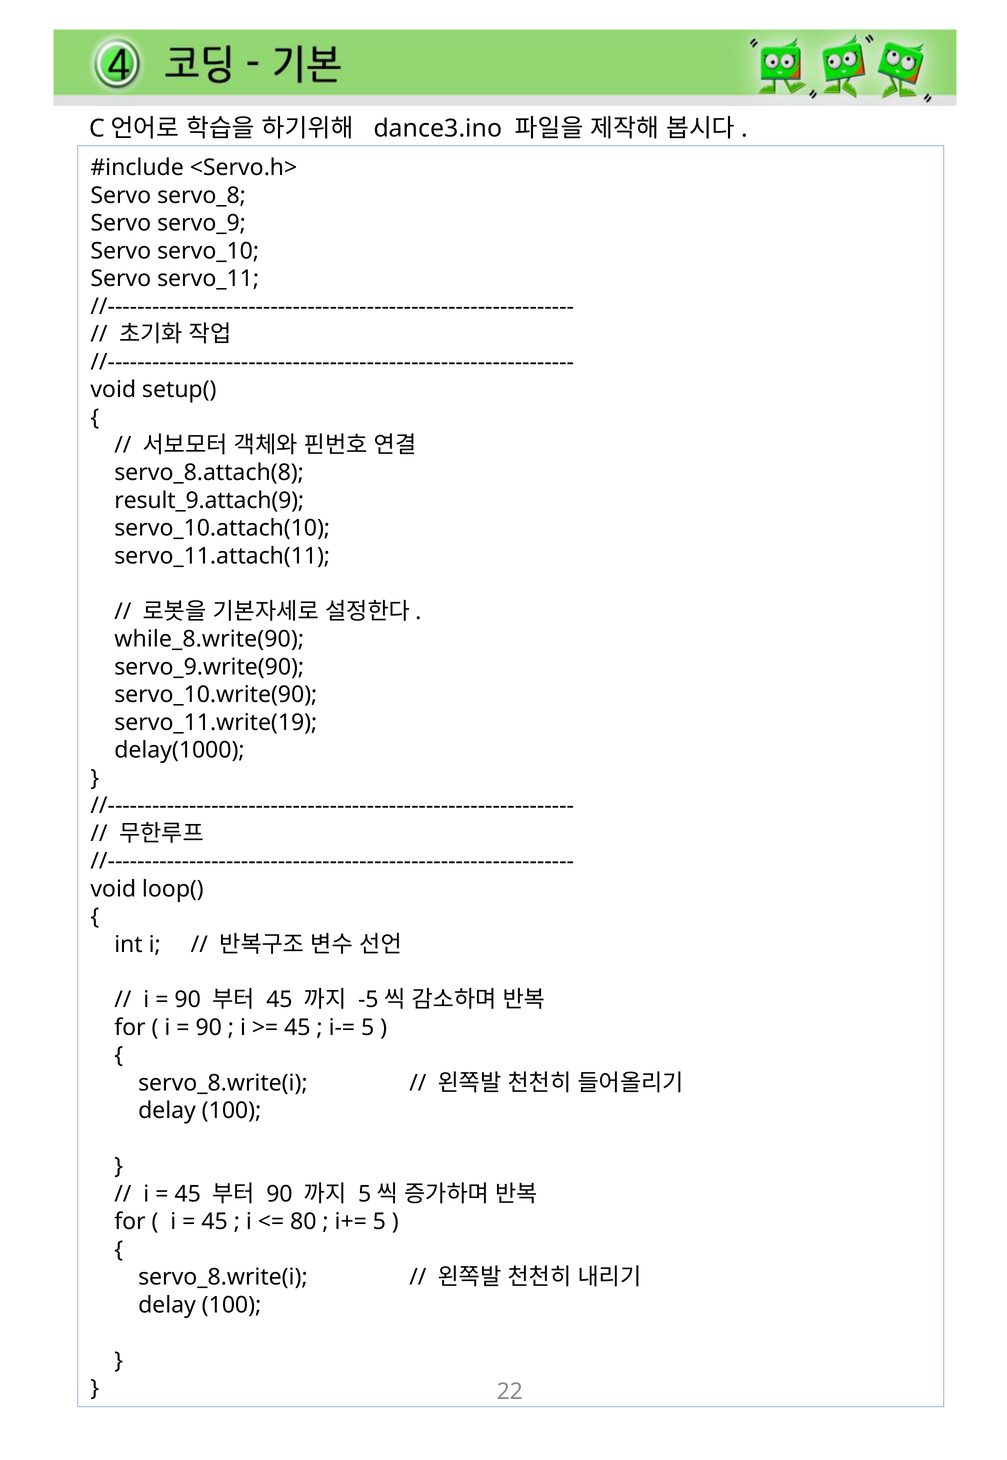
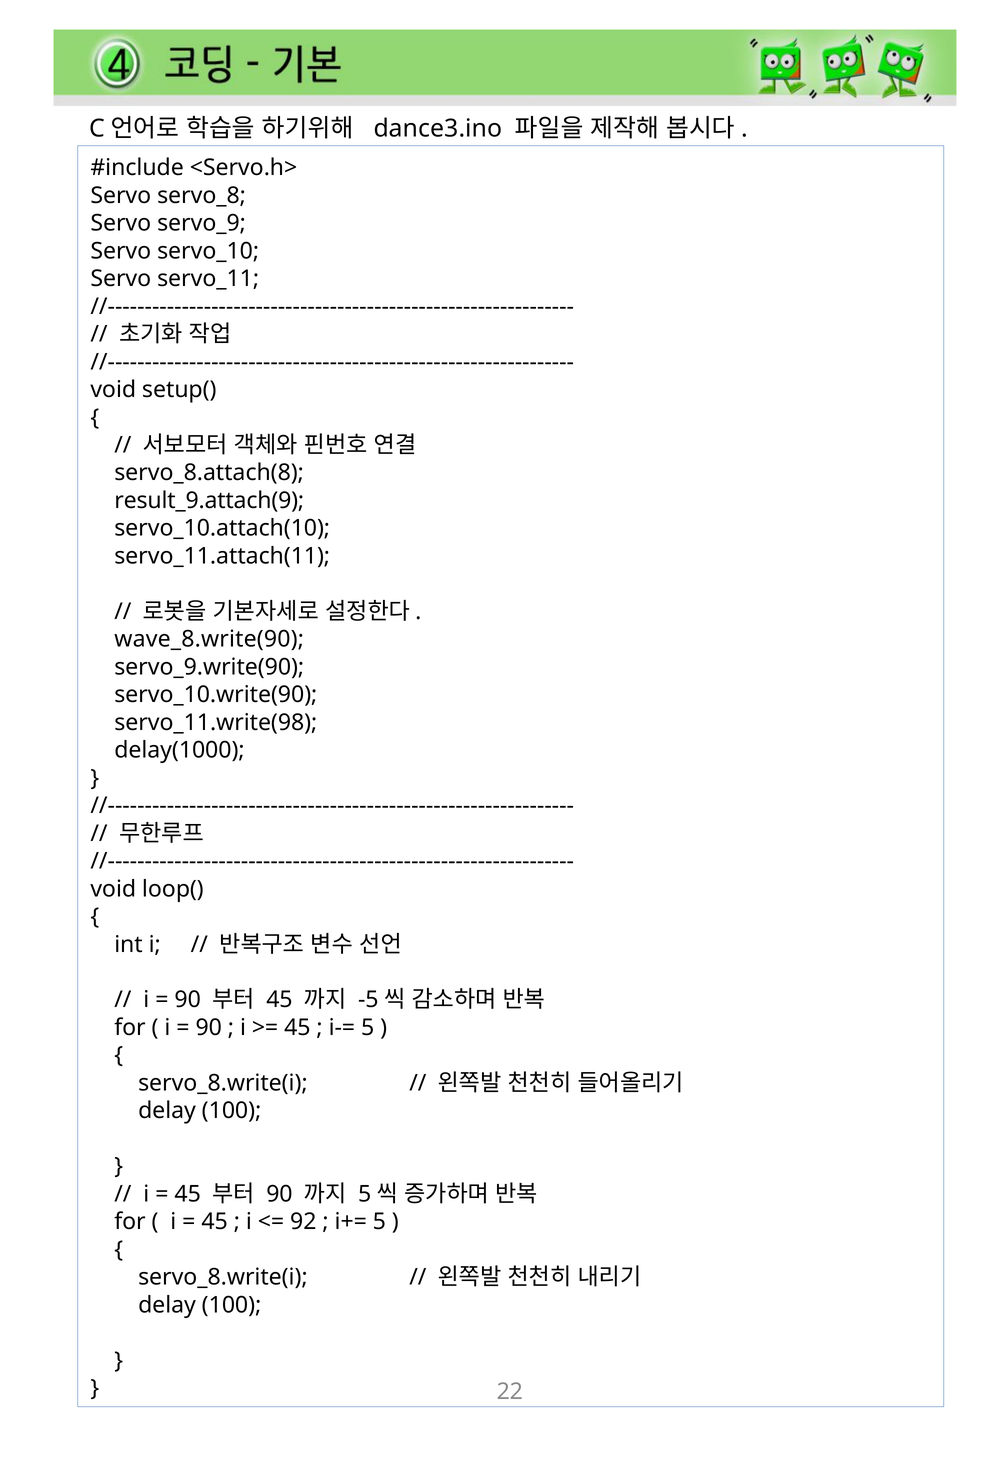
while_8.write(90: while_8.write(90 -> wave_8.write(90
servo_11.write(19: servo_11.write(19 -> servo_11.write(98
80: 80 -> 92
